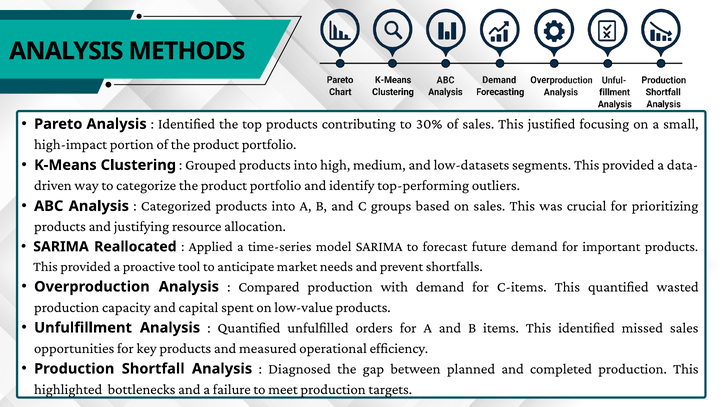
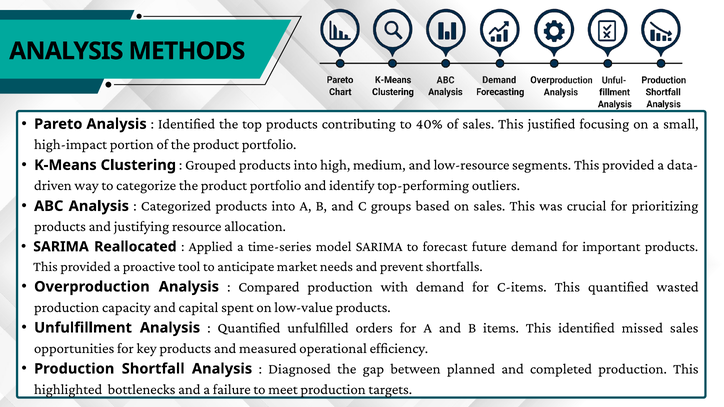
30%: 30% -> 40%
low-datasets: low-datasets -> low-resource
